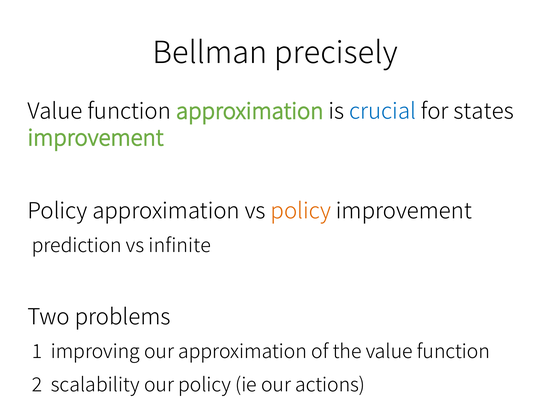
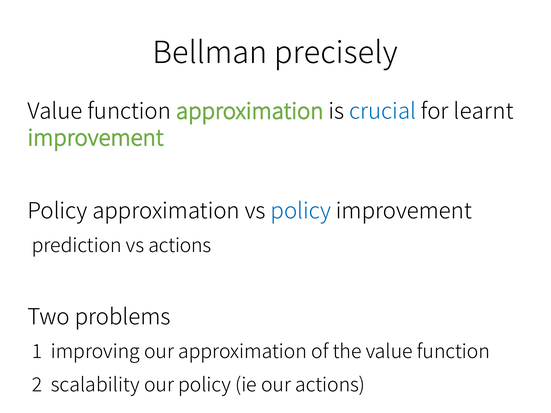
states: states -> learnt
policy at (301, 211) colour: orange -> blue
vs infinite: infinite -> actions
